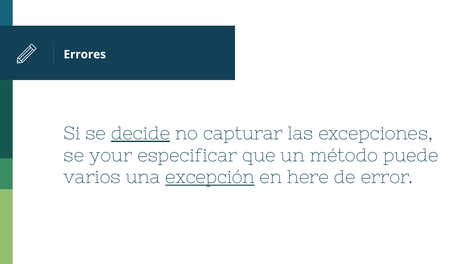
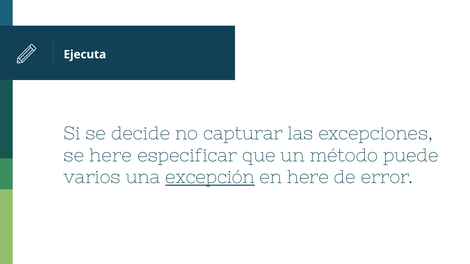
Errores: Errores -> Ejecuta
decide underline: present -> none
se your: your -> here
